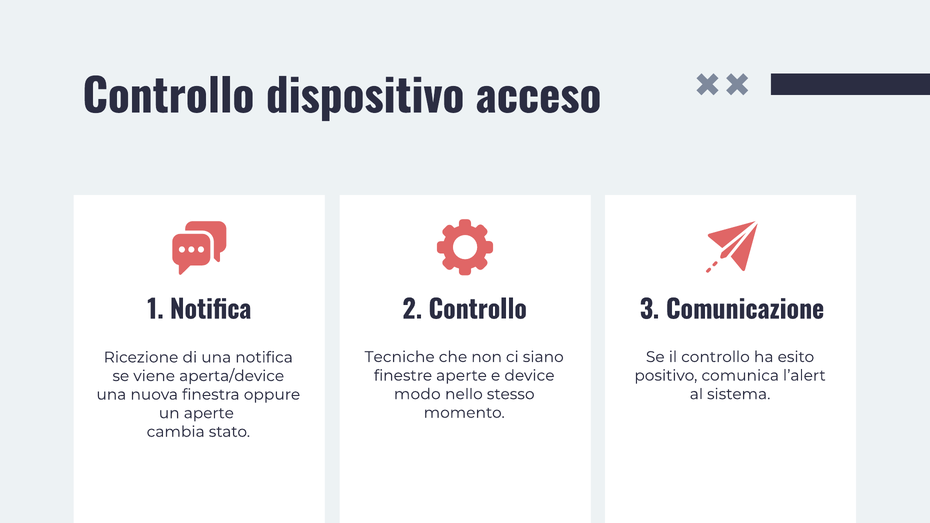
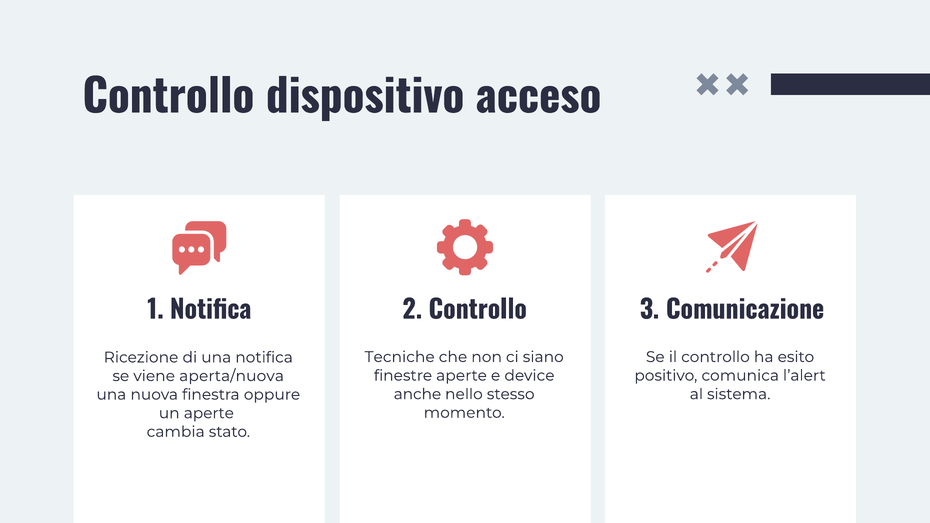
aperta/device: aperta/device -> aperta/nuova
modo: modo -> anche
